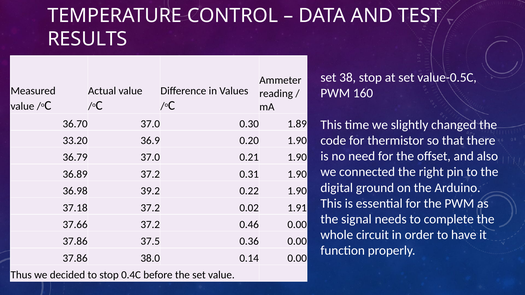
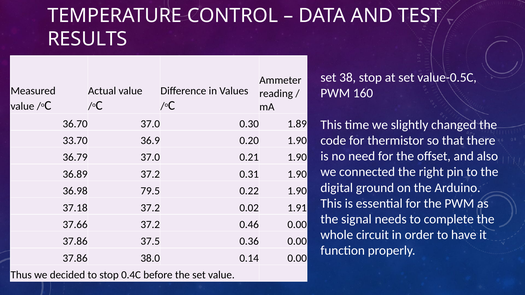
33.20: 33.20 -> 33.70
39.2: 39.2 -> 79.5
